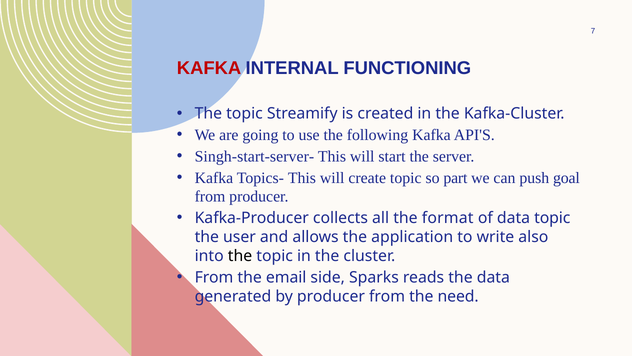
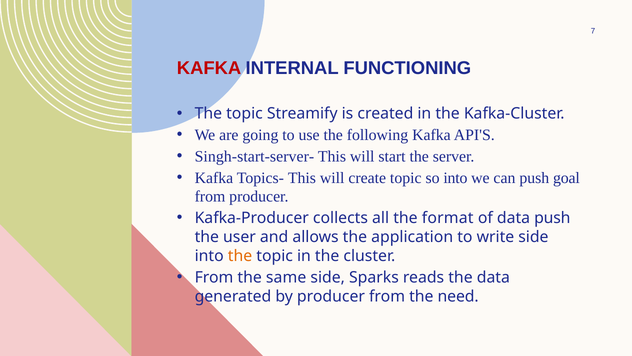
so part: part -> into
data topic: topic -> push
write also: also -> side
the at (240, 256) colour: black -> orange
email: email -> same
